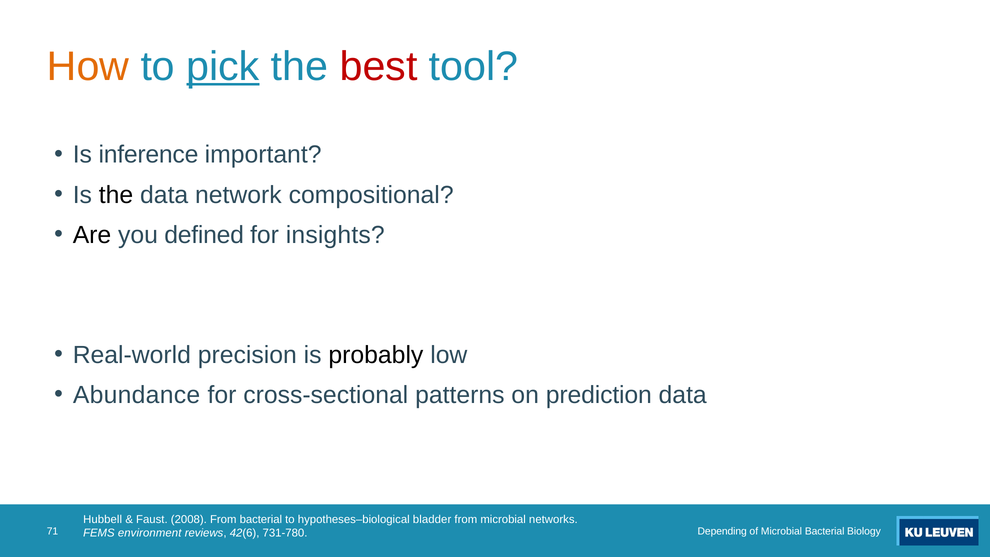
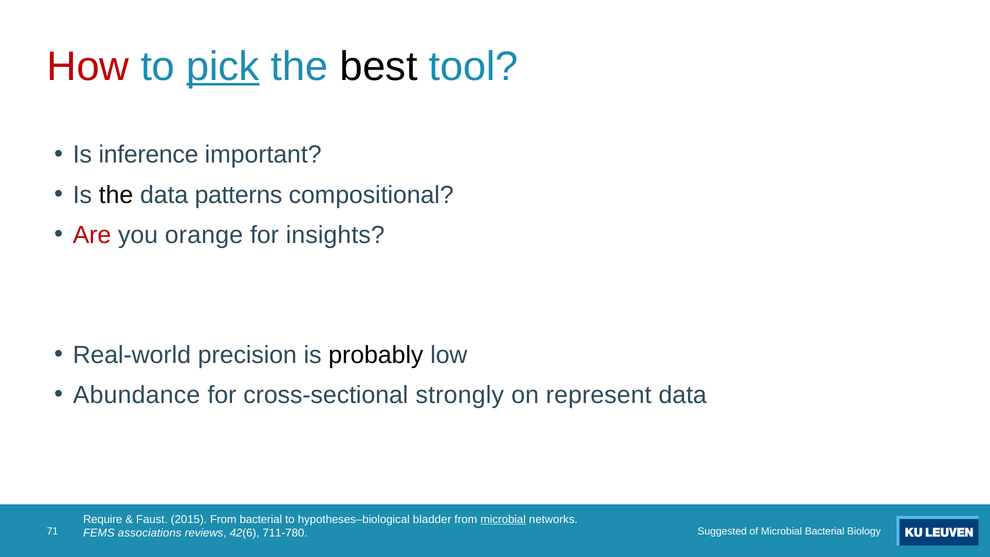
How colour: orange -> red
best colour: red -> black
network: network -> patterns
Are colour: black -> red
defined: defined -> orange
patterns: patterns -> strongly
prediction: prediction -> represent
Hubbell: Hubbell -> Require
2008: 2008 -> 2015
microbial at (503, 519) underline: none -> present
Depending: Depending -> Suggested
environment: environment -> associations
731-780: 731-780 -> 711-780
